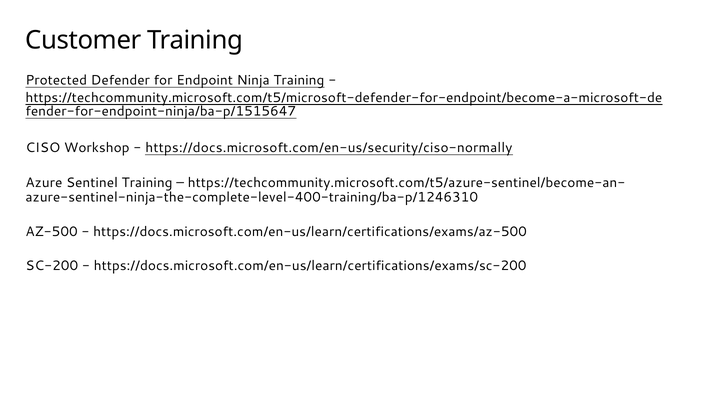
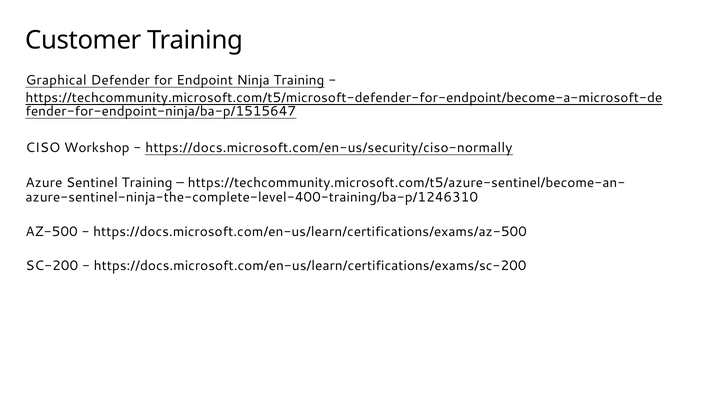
Protected: Protected -> Graphical
